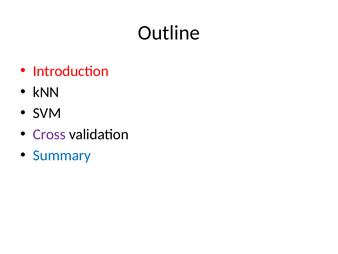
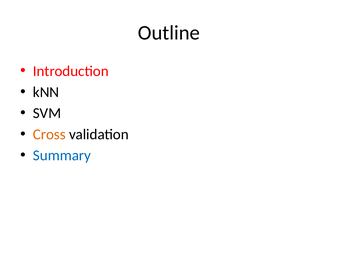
Cross colour: purple -> orange
